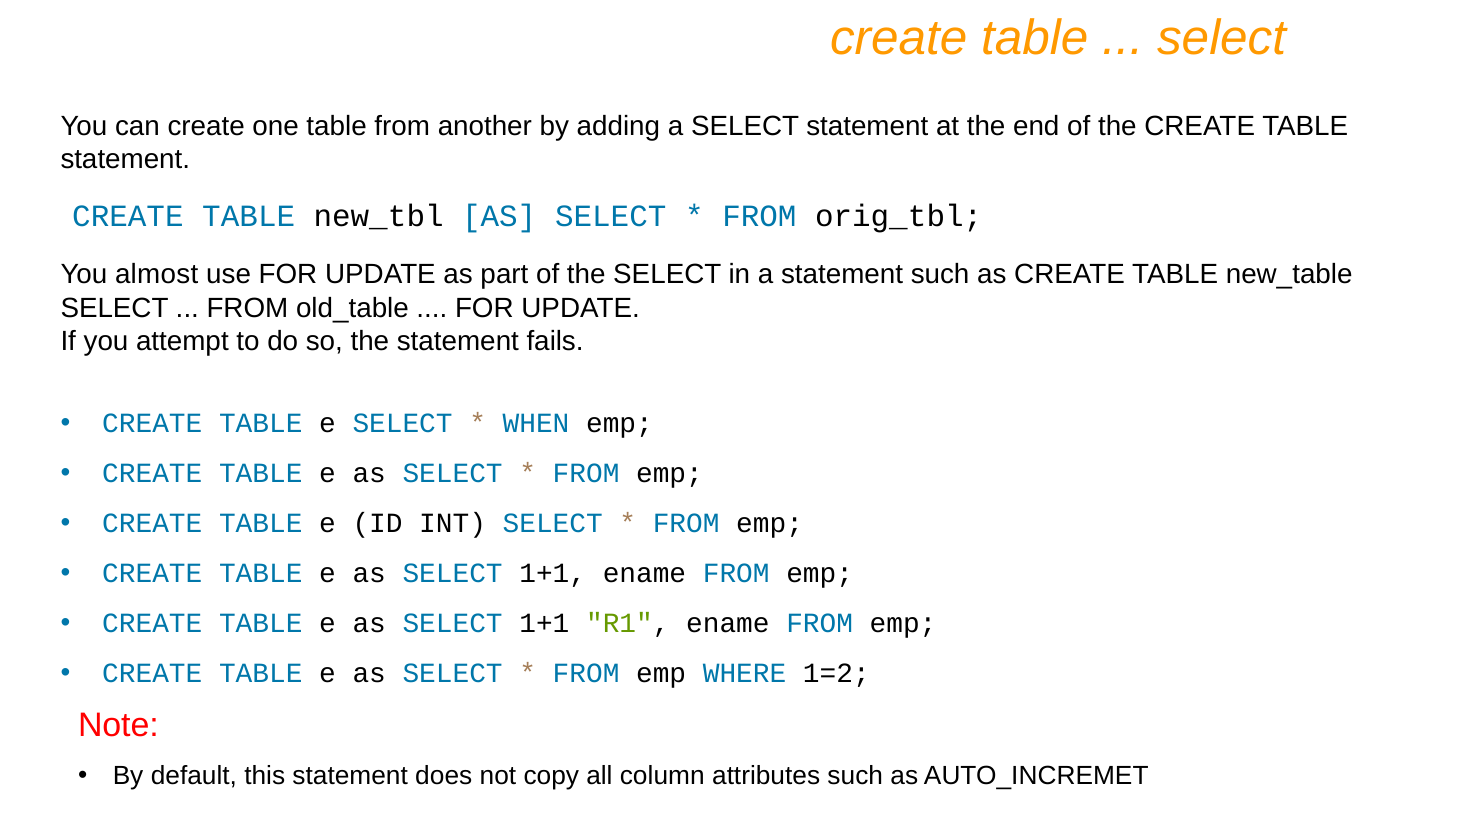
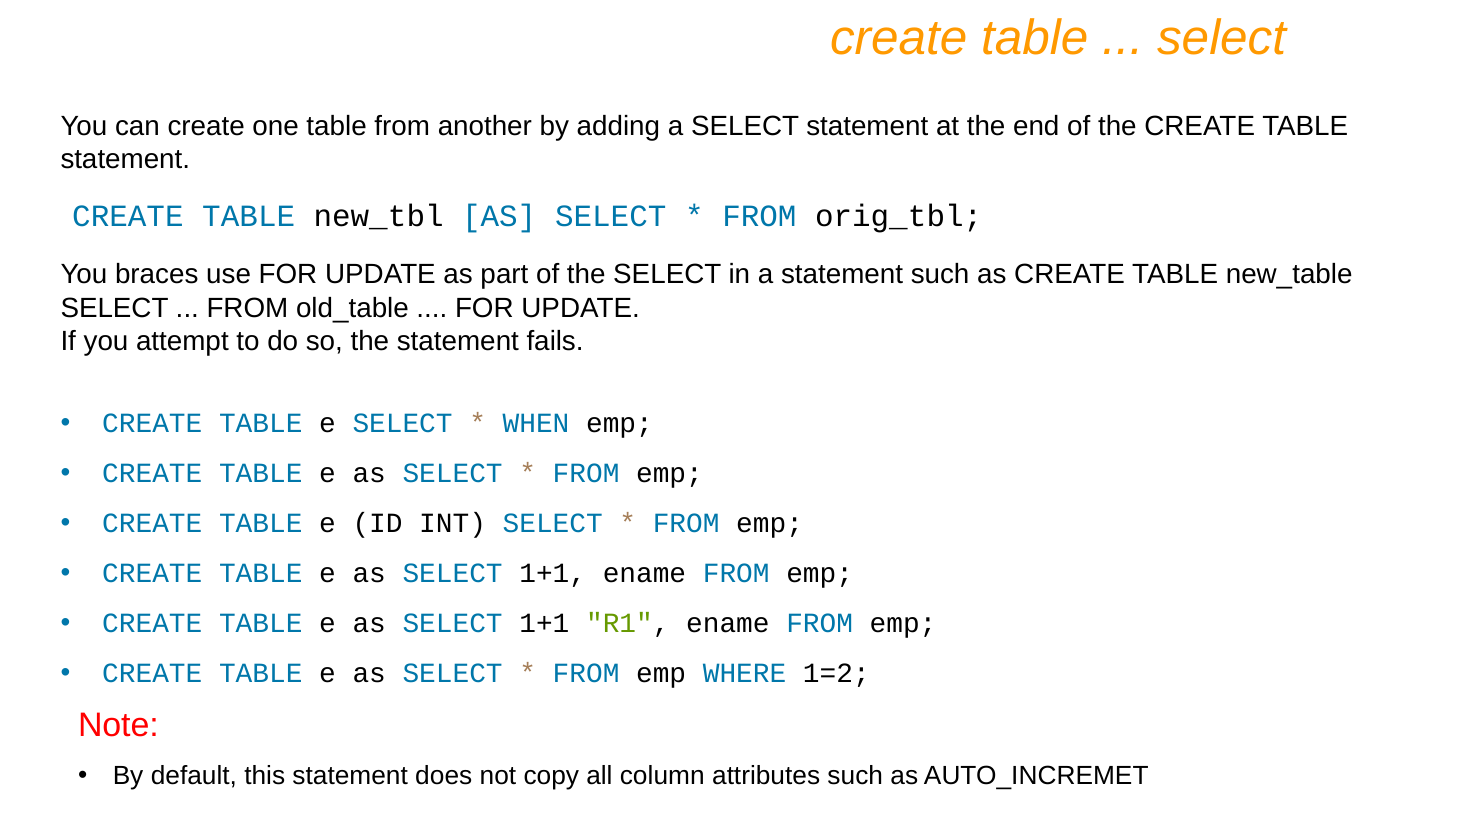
almost: almost -> braces
